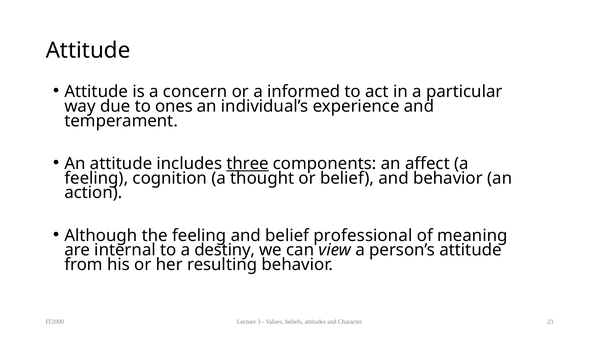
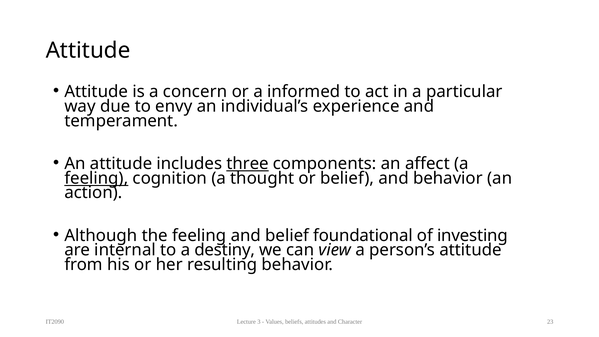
ones: ones -> envy
feeling at (96, 178) underline: none -> present
professional: professional -> foundational
meaning: meaning -> investing
